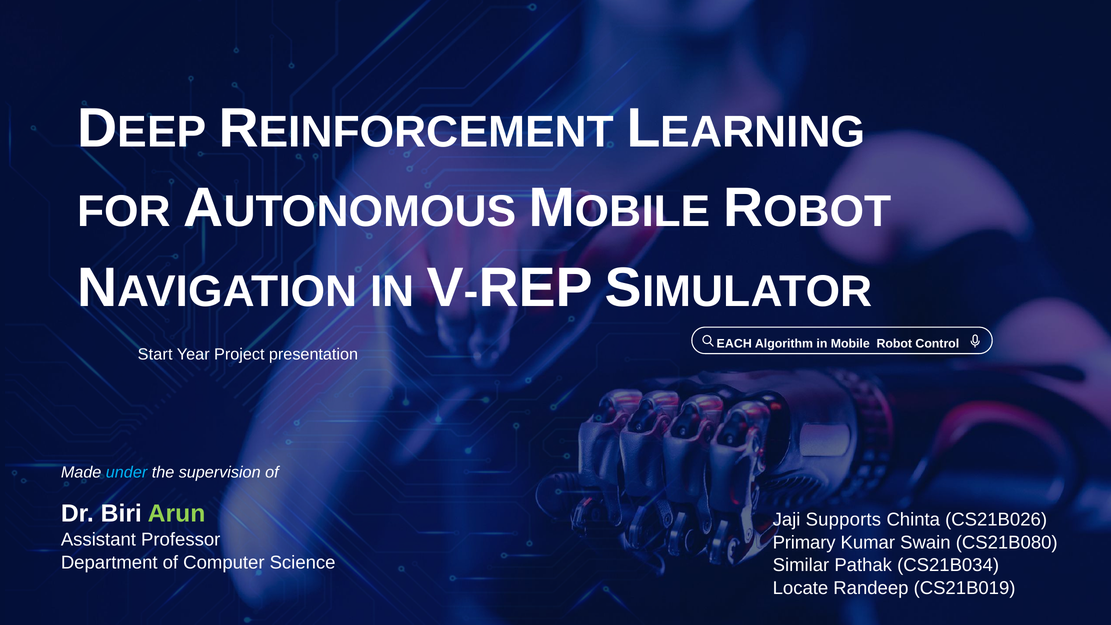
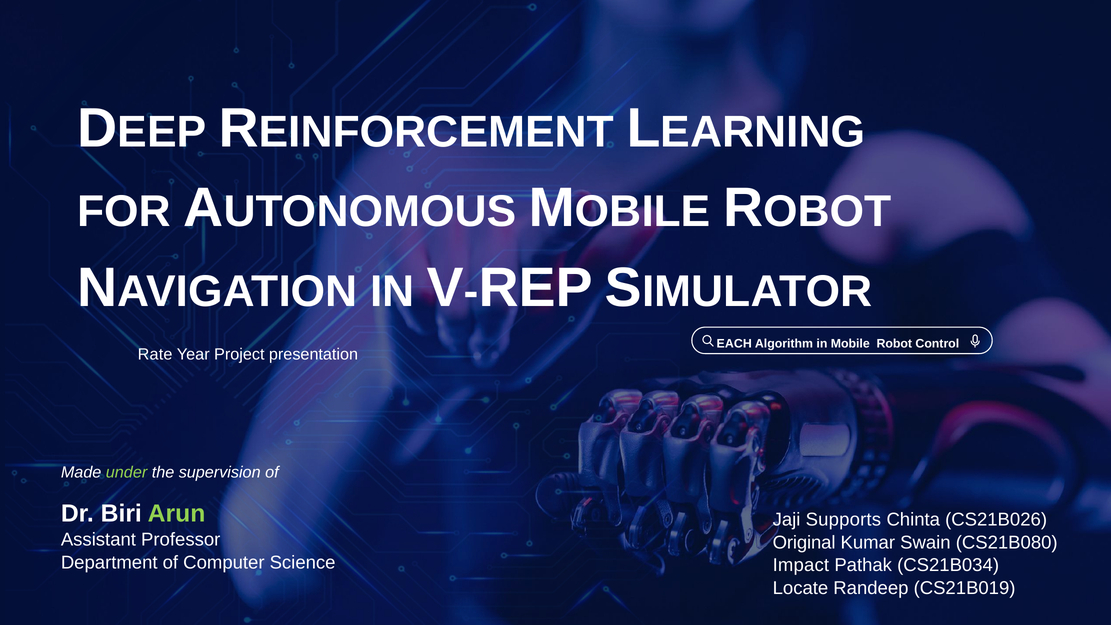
Start: Start -> Rate
under colour: light blue -> light green
Primary: Primary -> Original
Similar: Similar -> Impact
